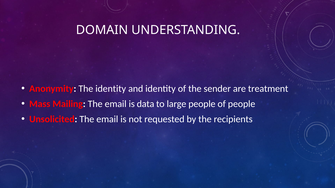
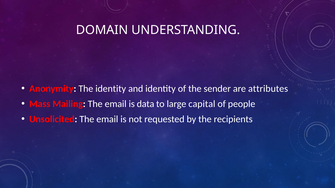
treatment: treatment -> attributes
large people: people -> capital
